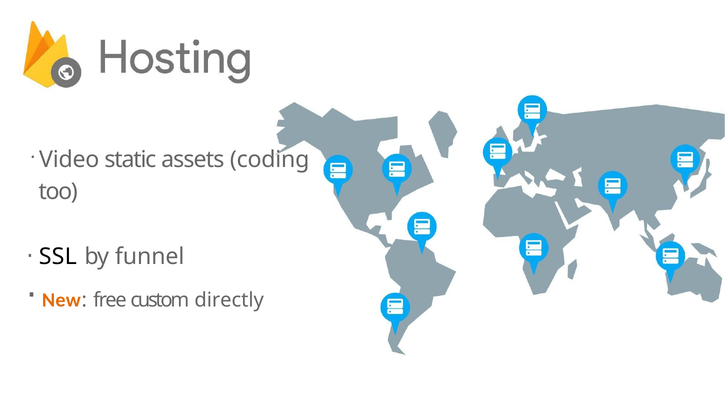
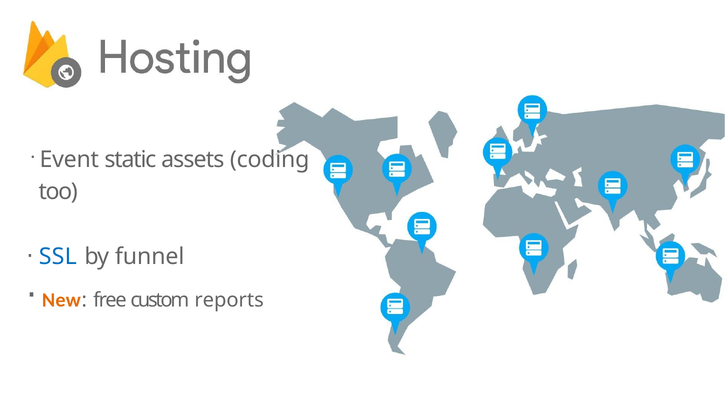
Video: Video -> Event
SSL colour: black -> blue
directly: directly -> reports
